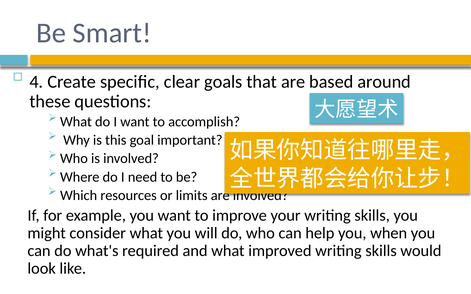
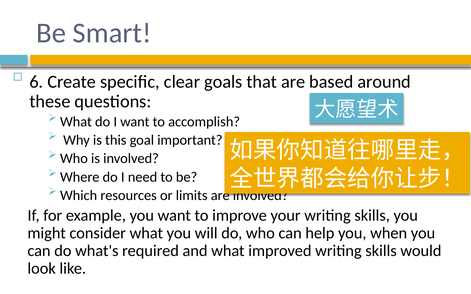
4: 4 -> 6
